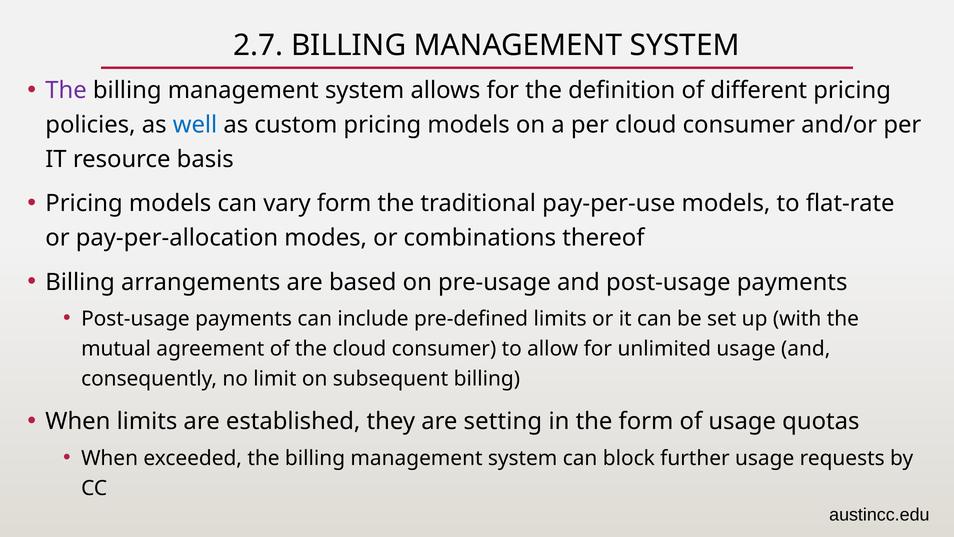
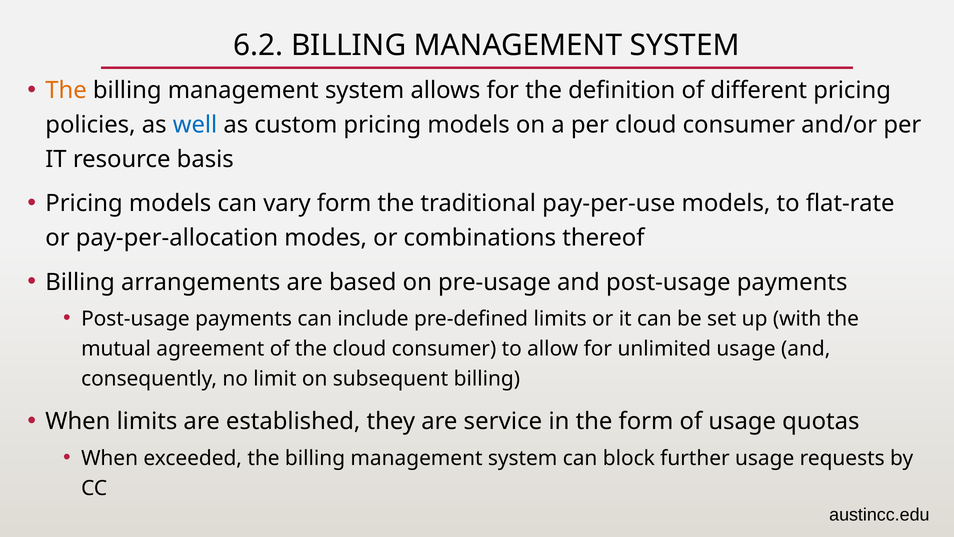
2.7: 2.7 -> 6.2
The at (66, 90) colour: purple -> orange
setting: setting -> service
